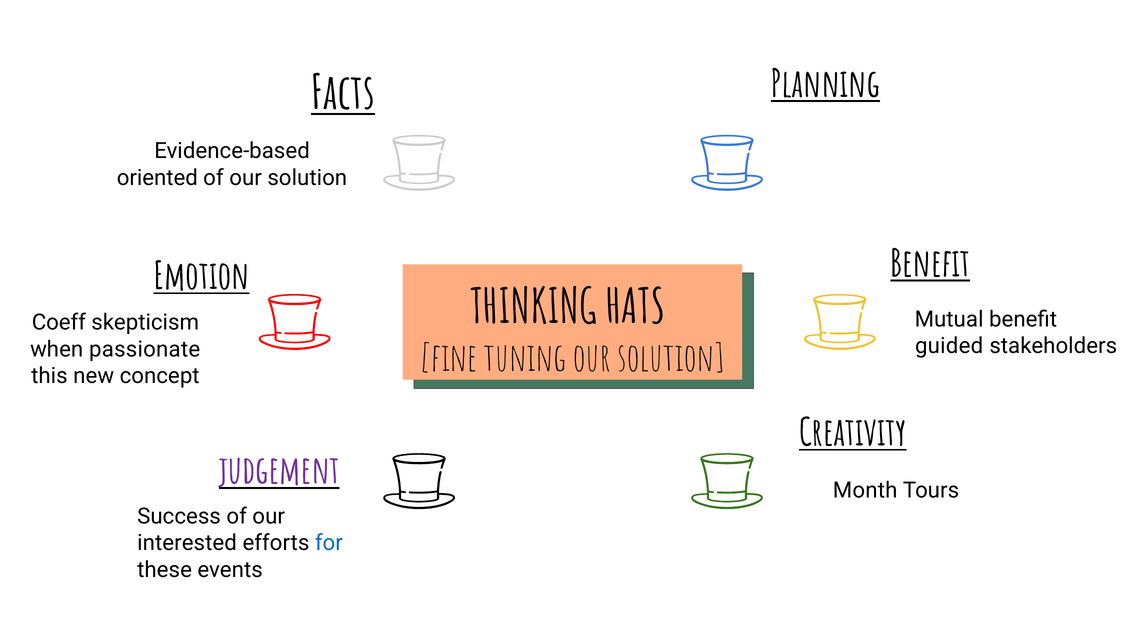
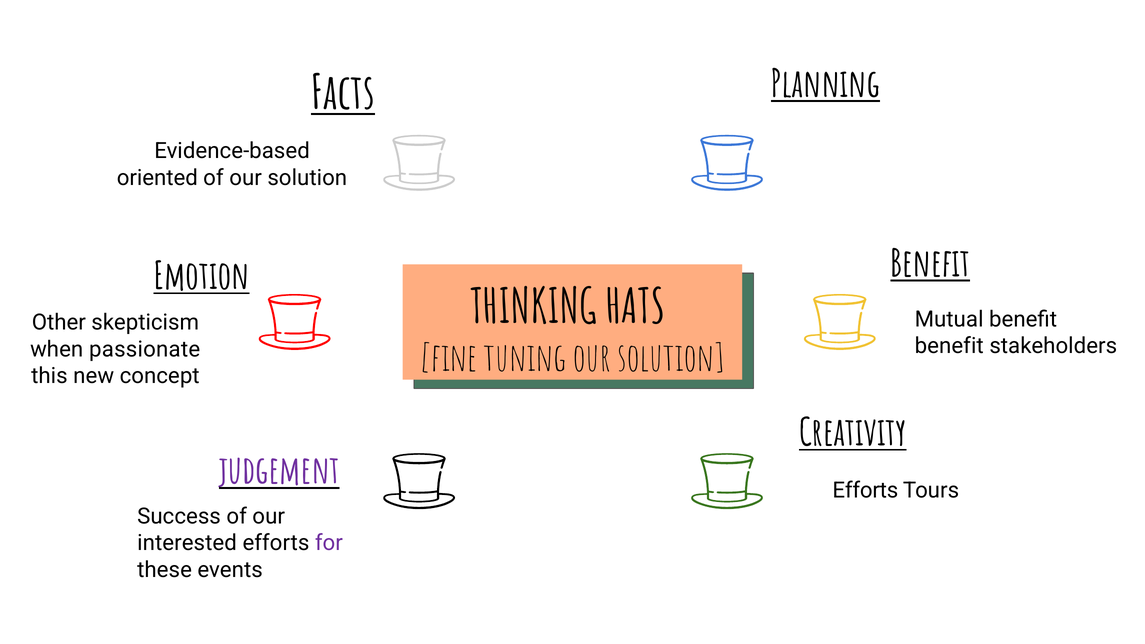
Coeff: Coeff -> Other
guided at (949, 346): guided -> benefit
Month at (865, 490): Month -> Efforts
for colour: blue -> purple
